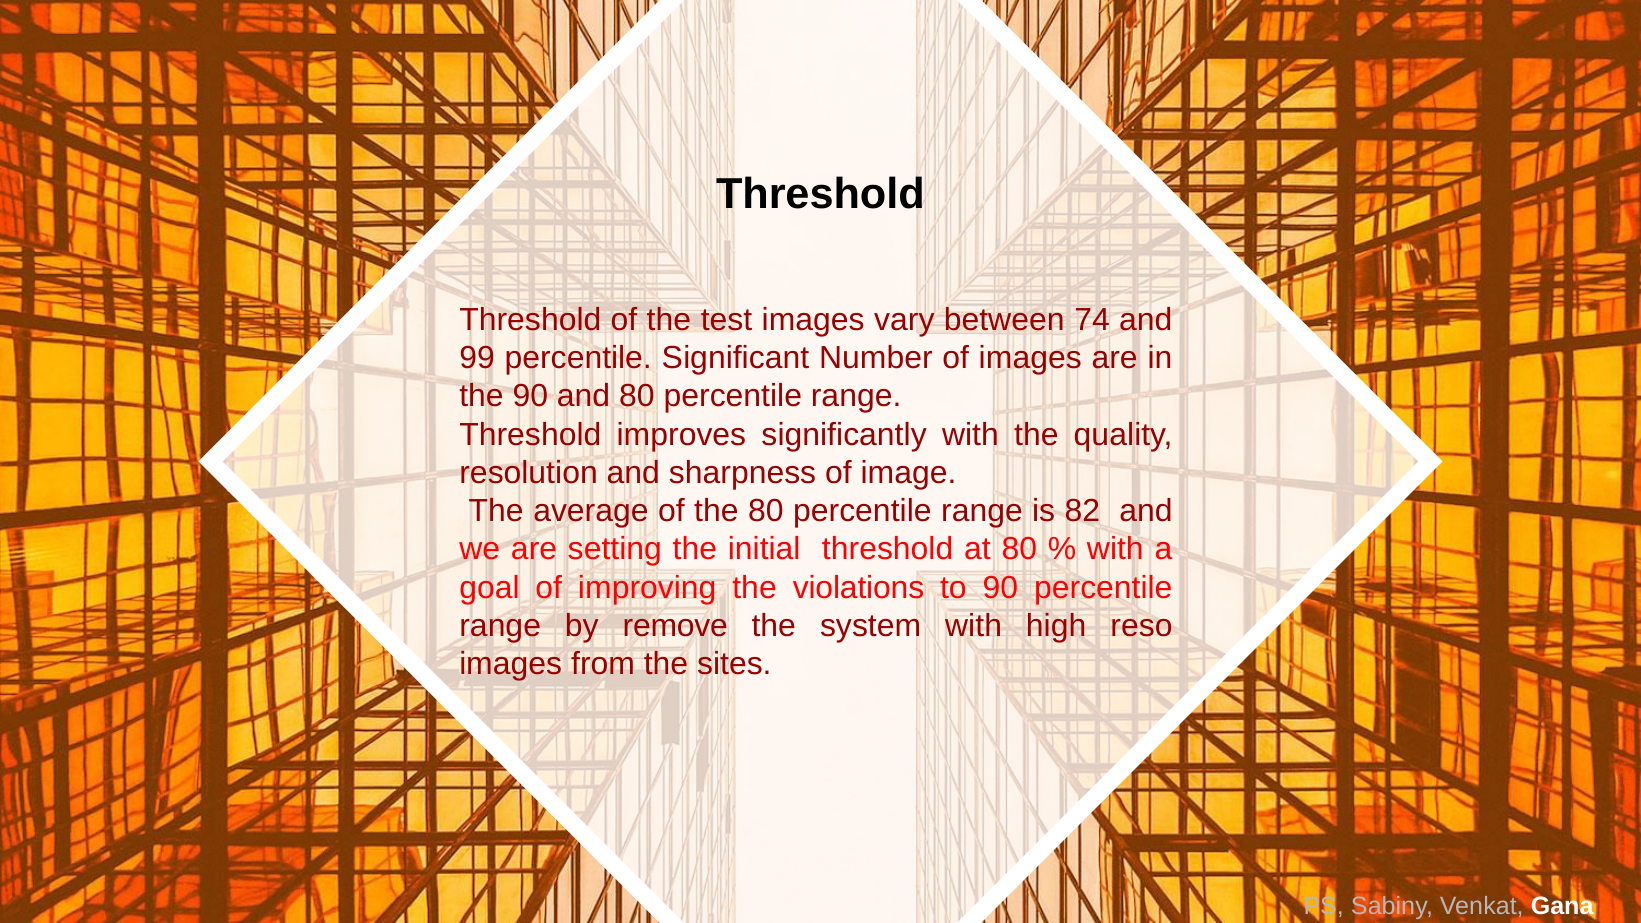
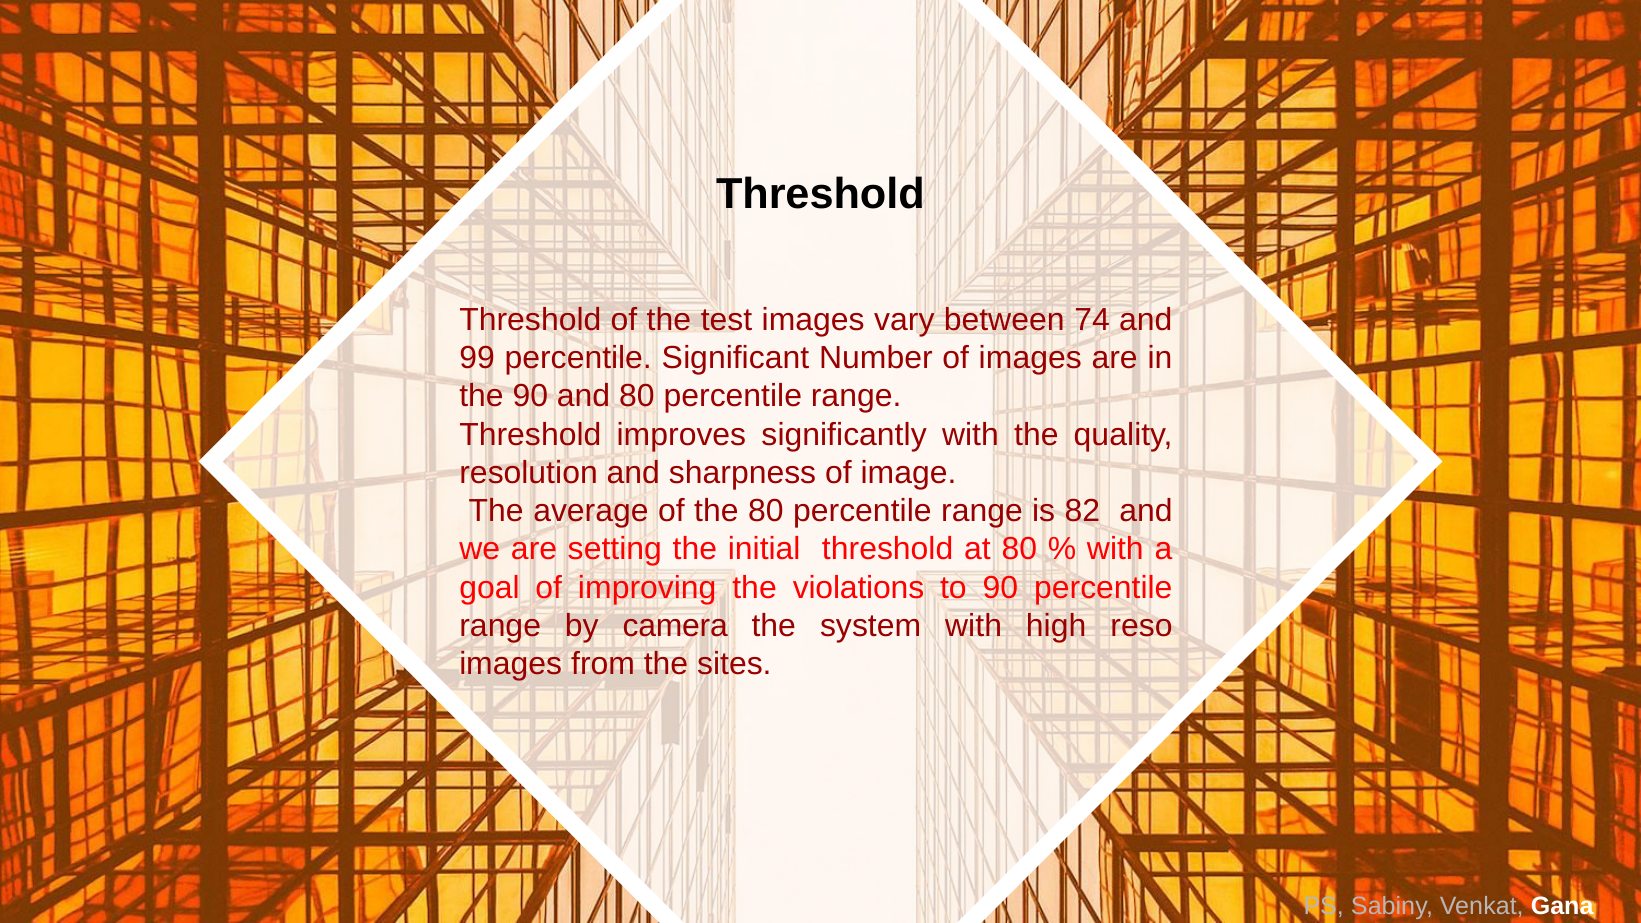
remove: remove -> camera
